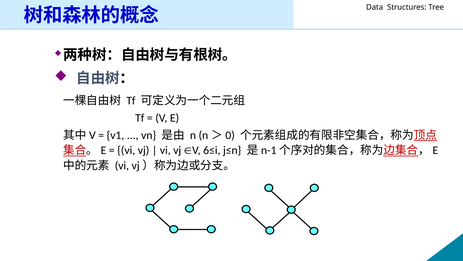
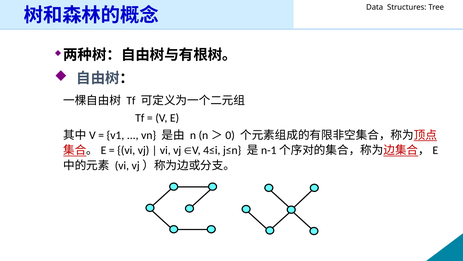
6≤i: 6≤i -> 4≤i
